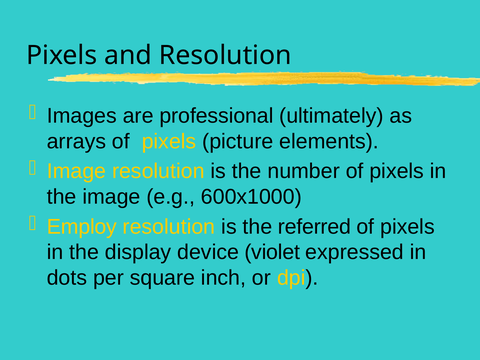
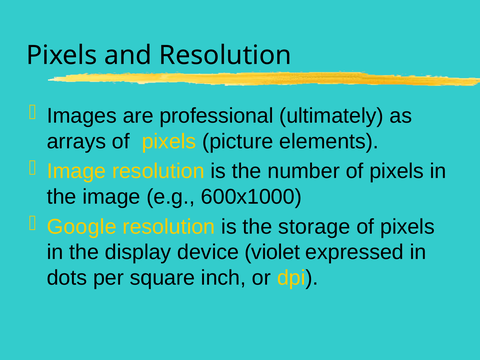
Employ: Employ -> Google
referred: referred -> storage
